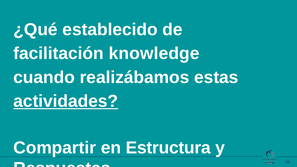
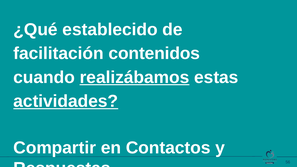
knowledge: knowledge -> contenidos
realizábamos underline: none -> present
Estructura: Estructura -> Contactos
